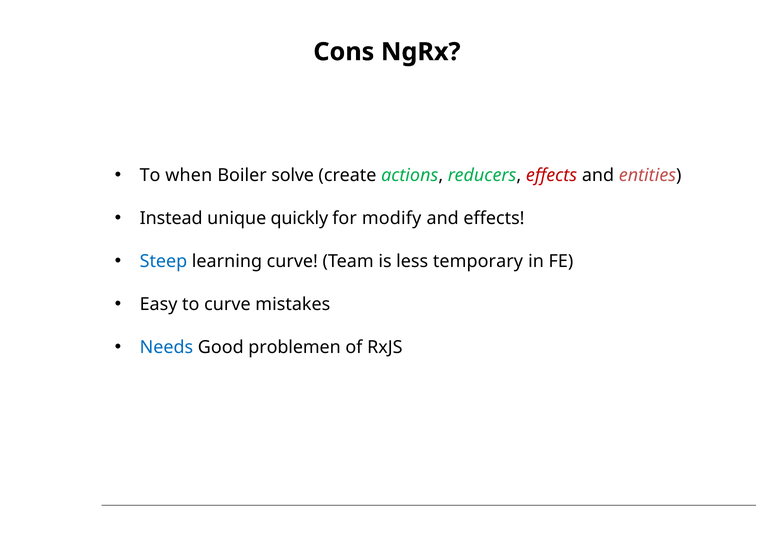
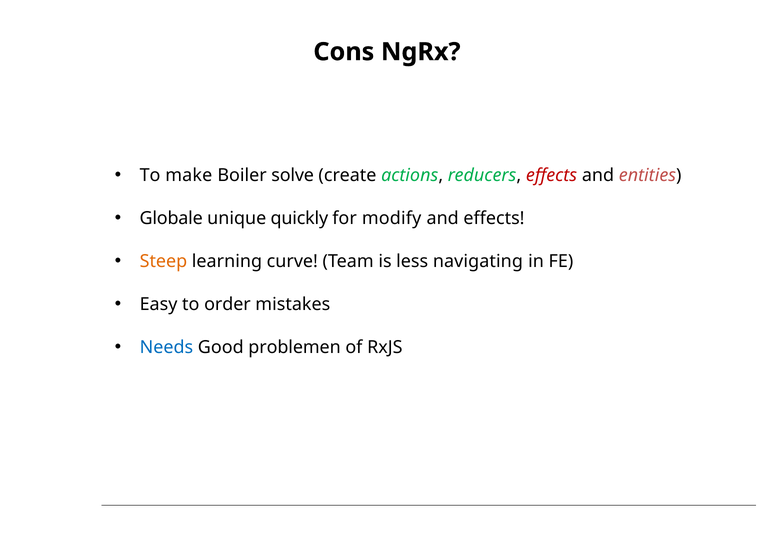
when: when -> make
Instead: Instead -> Globale
Steep colour: blue -> orange
temporary: temporary -> navigating
to curve: curve -> order
